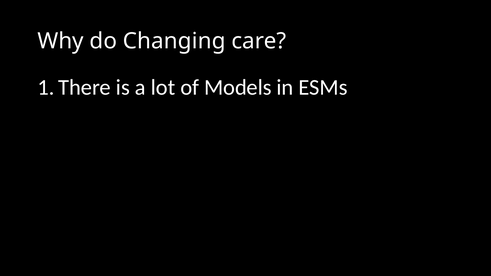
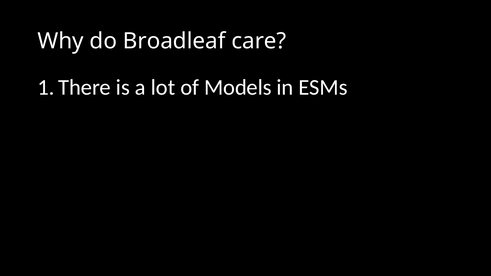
Changing: Changing -> Broadleaf
